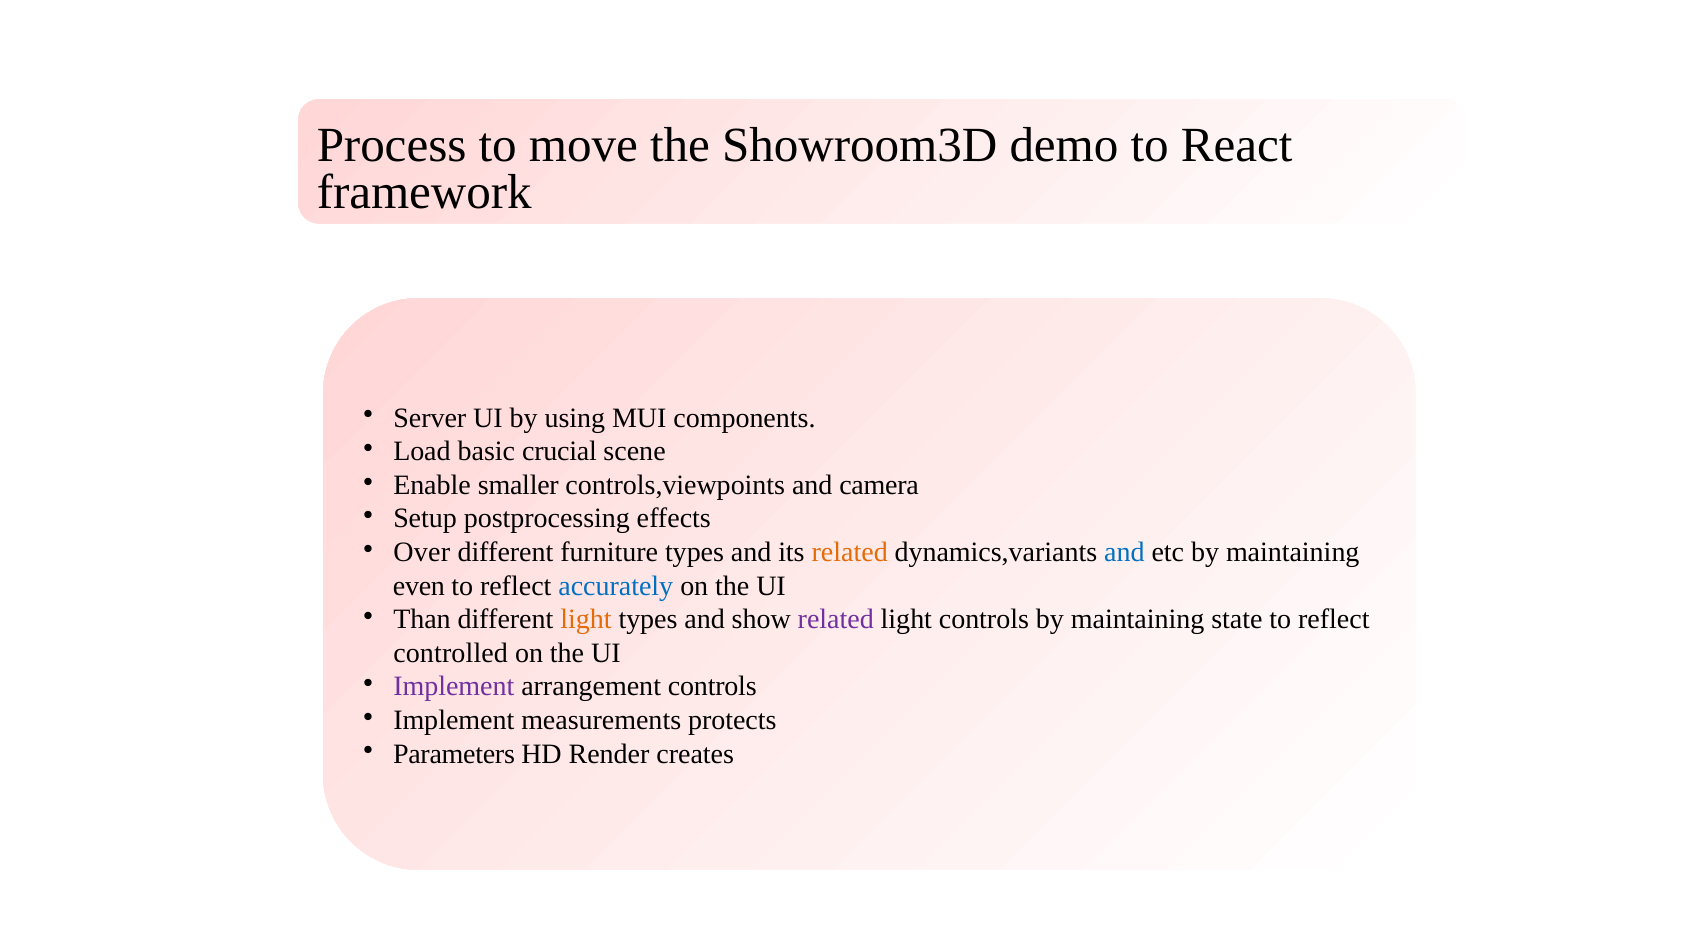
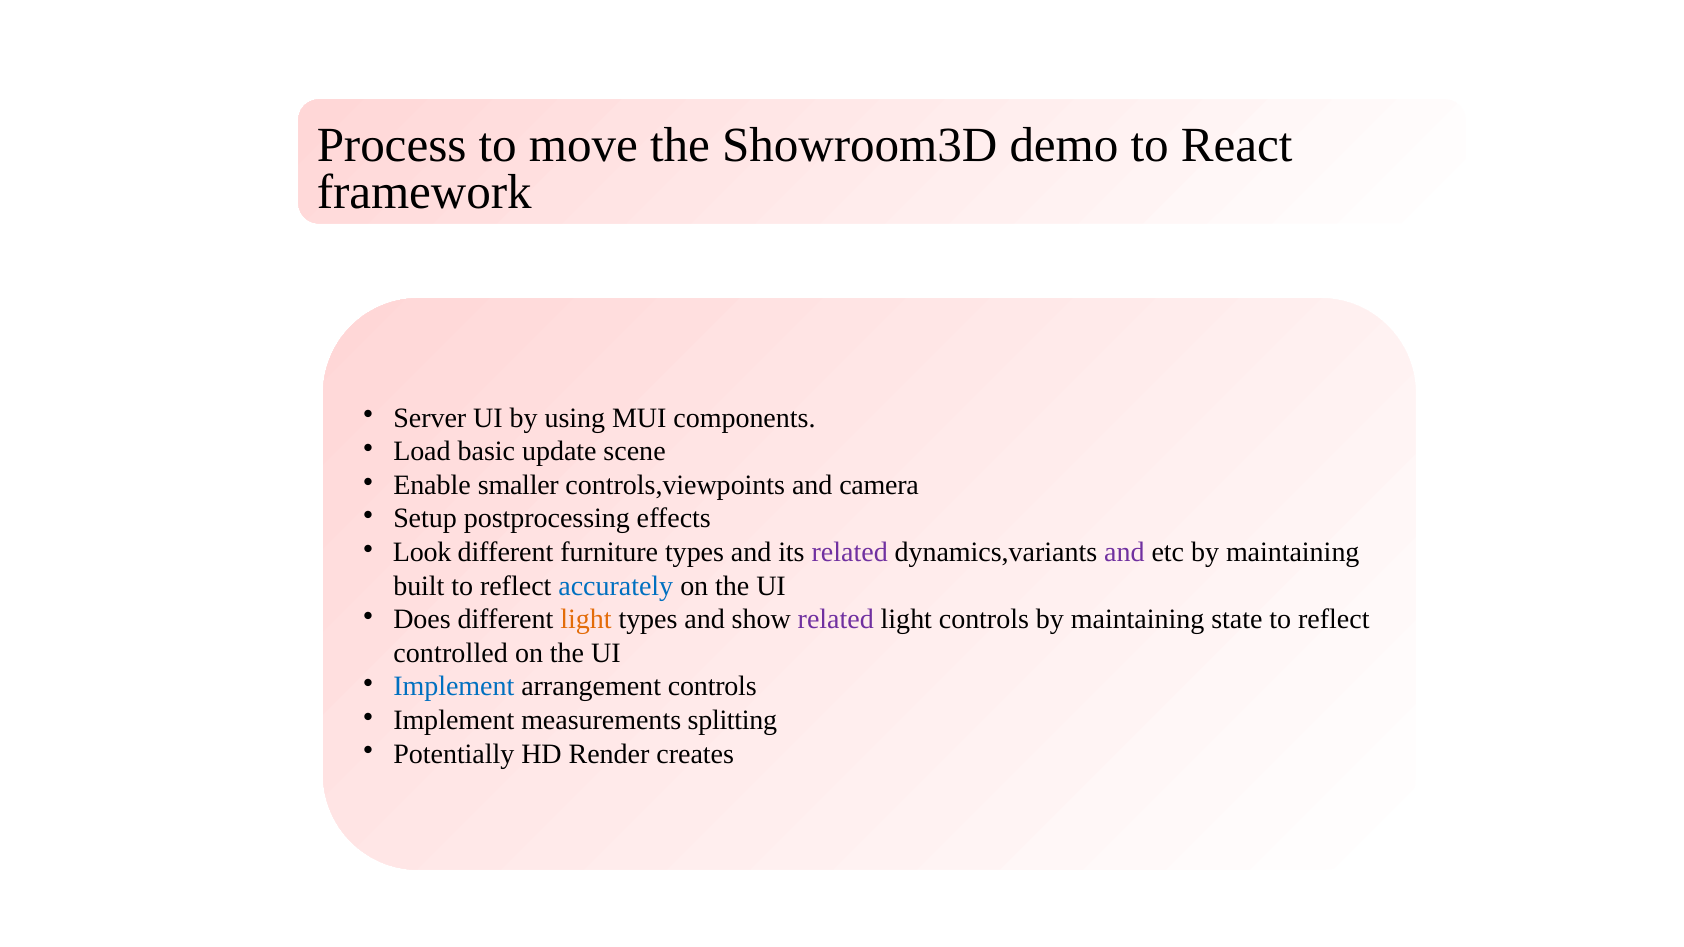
crucial: crucial -> update
Over: Over -> Look
related at (850, 552) colour: orange -> purple
and at (1124, 552) colour: blue -> purple
even: even -> built
Than: Than -> Does
Implement at (454, 687) colour: purple -> blue
protects: protects -> splitting
Parameters: Parameters -> Potentially
